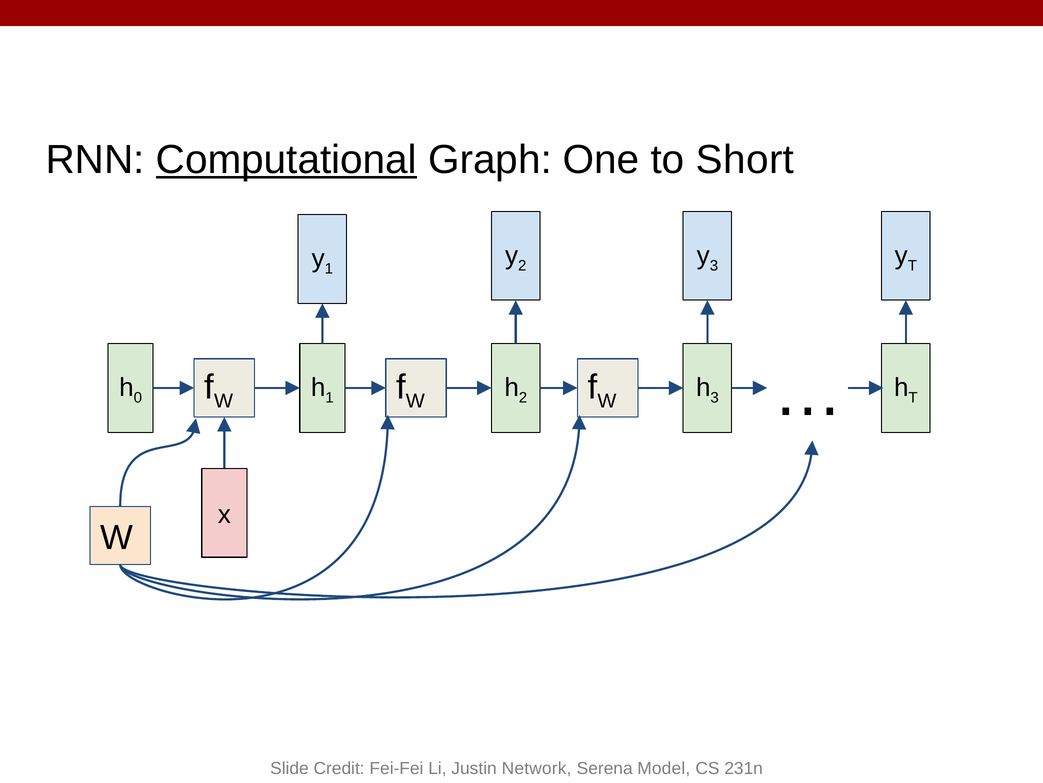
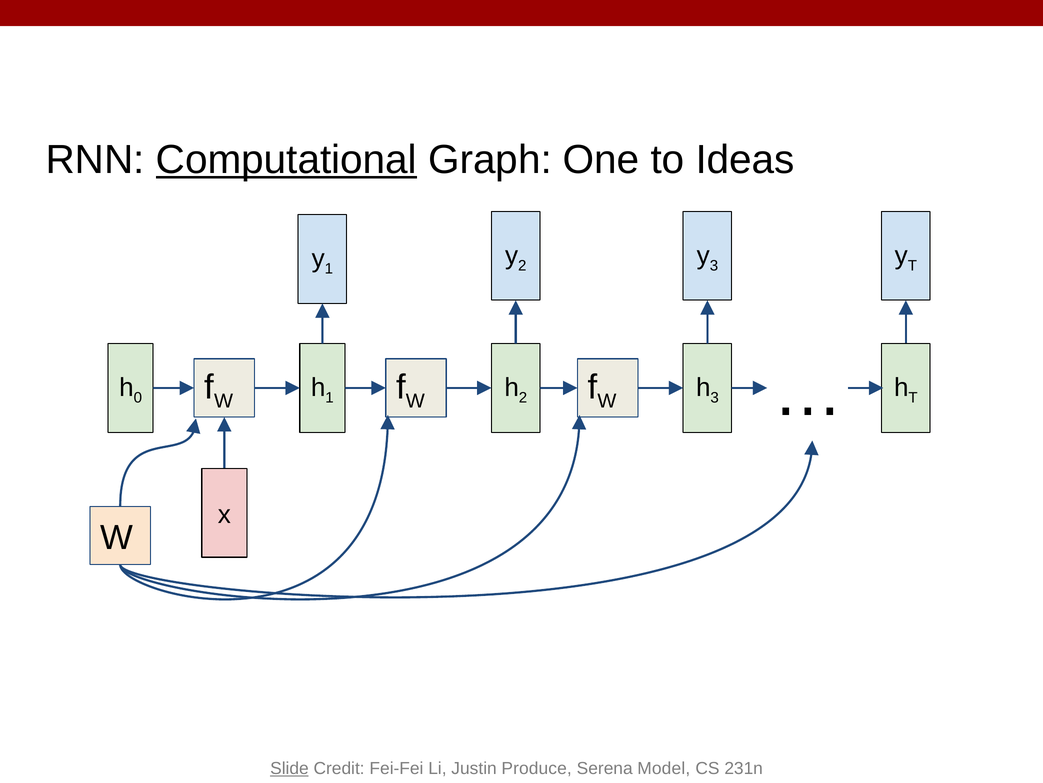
Short: Short -> Ideas
Slide underline: none -> present
Network: Network -> Produce
